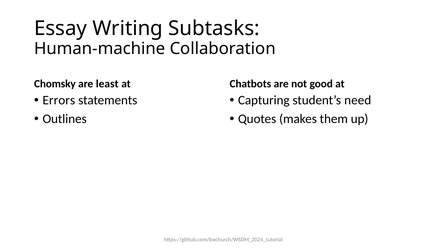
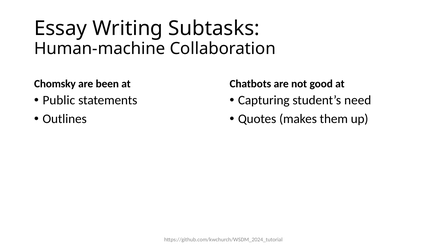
least: least -> been
Errors: Errors -> Public
